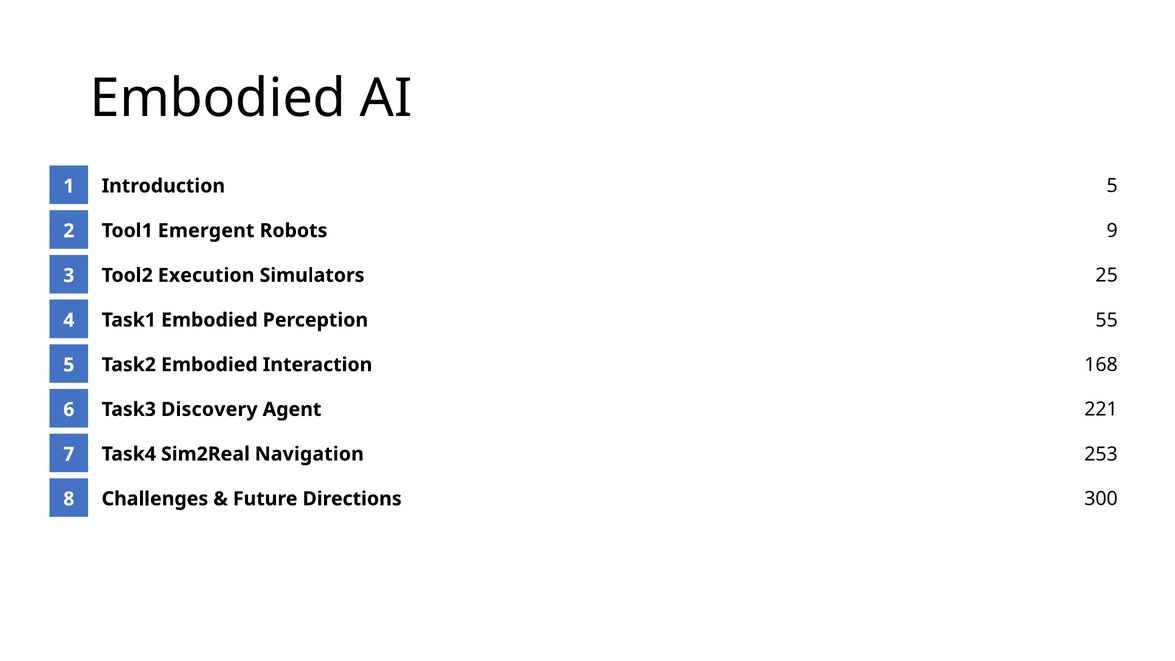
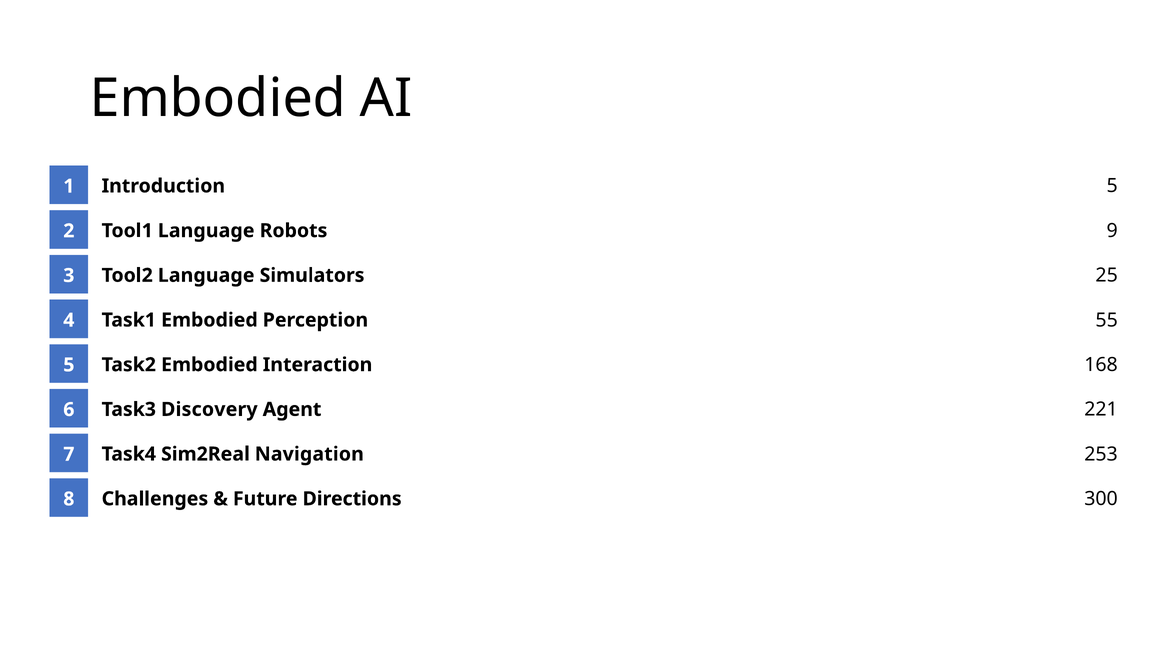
Tool1 Emergent: Emergent -> Language
Tool2 Execution: Execution -> Language
